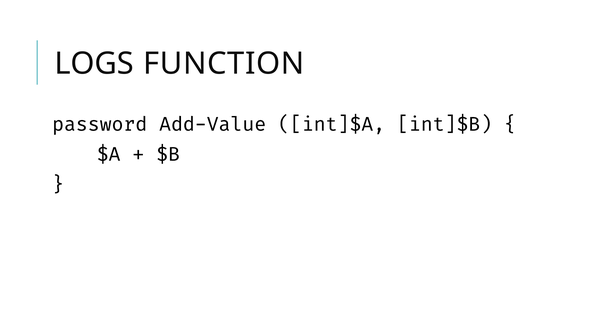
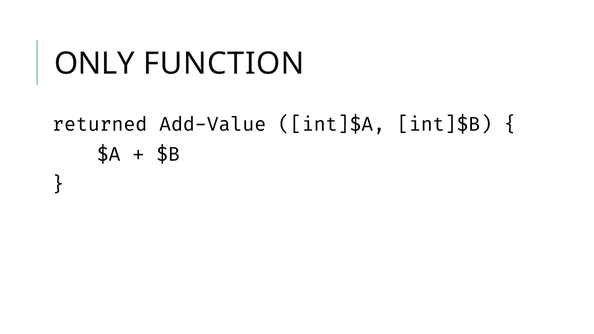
LOGS: LOGS -> ONLY
password: password -> returned
